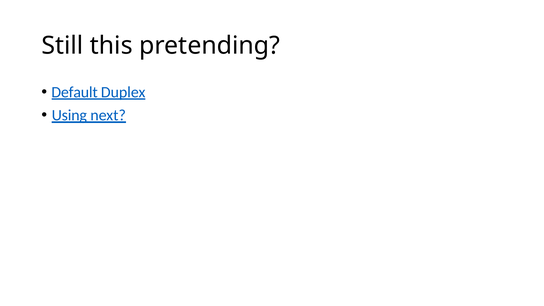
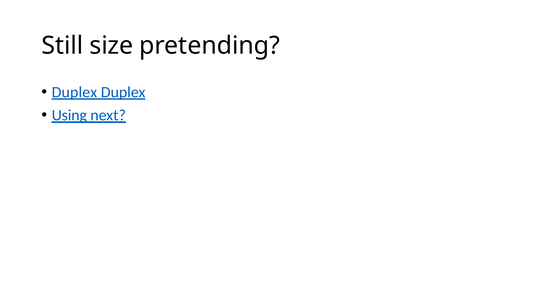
this: this -> size
Default at (75, 92): Default -> Duplex
